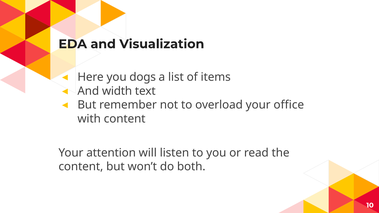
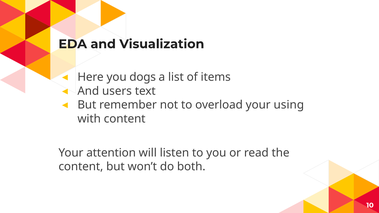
width: width -> users
office: office -> using
